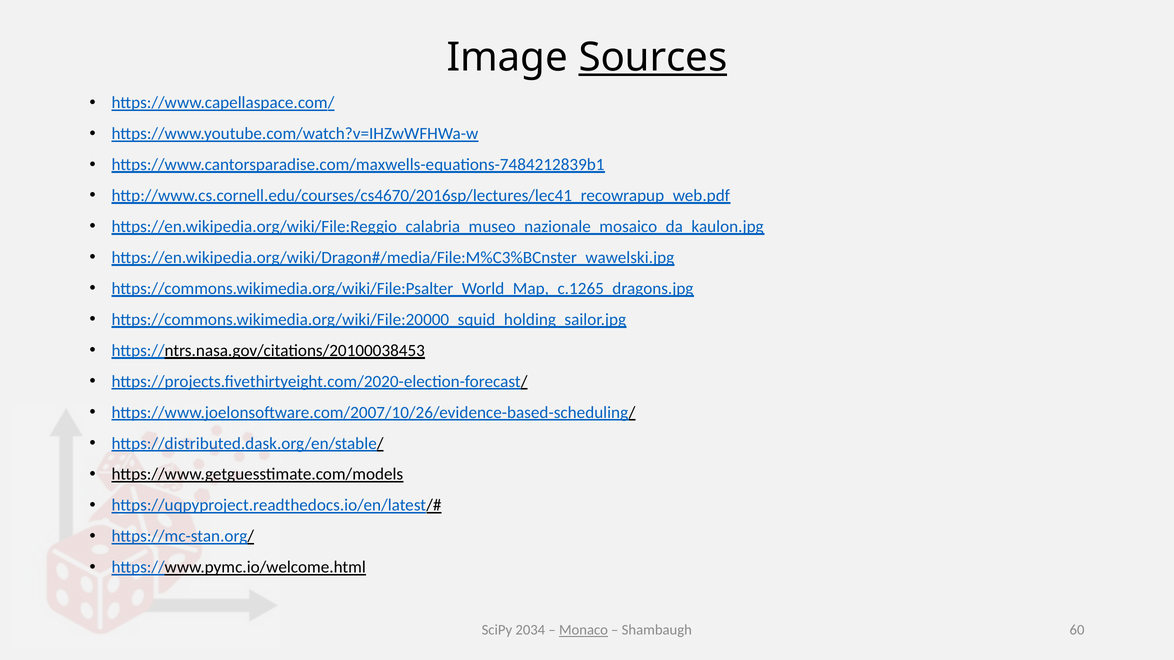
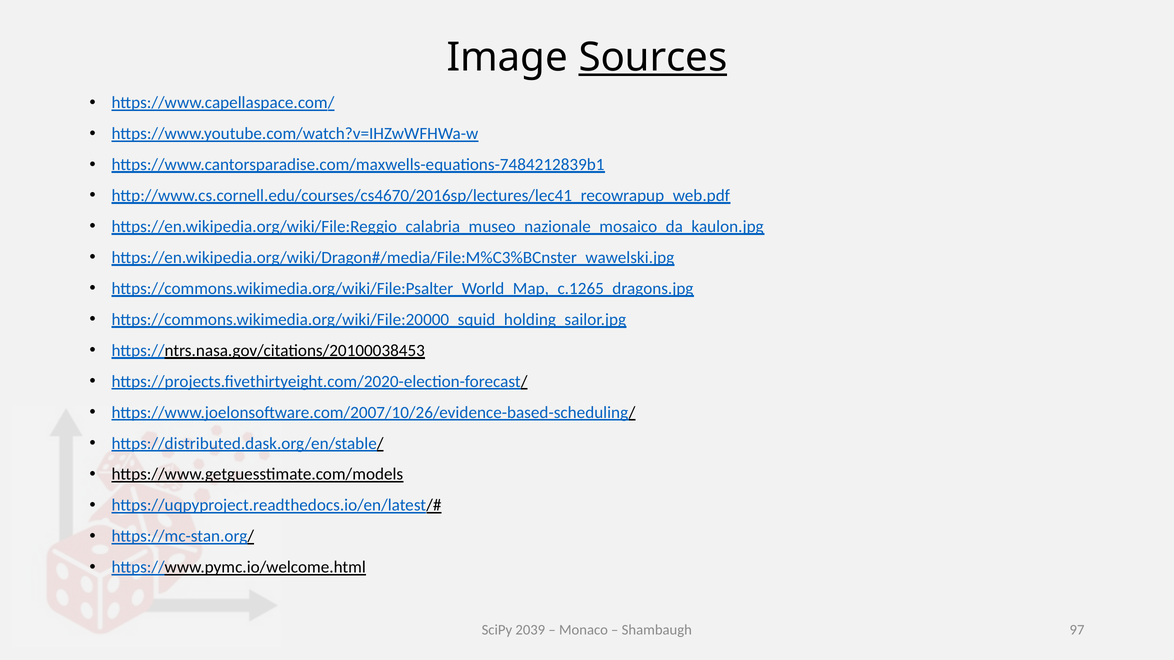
2034: 2034 -> 2039
Monaco underline: present -> none
60: 60 -> 97
